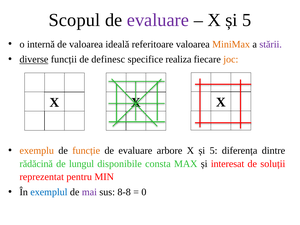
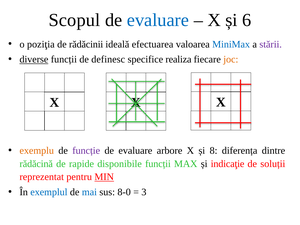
evaluare at (158, 20) colour: purple -> blue
5 at (247, 20): 5 -> 6
internă: internă -> poziţia
de valoarea: valoarea -> rădăcinii
referitoare: referitoare -> efectuarea
MiniMax colour: orange -> blue
funcție colour: orange -> purple
5 at (214, 151): 5 -> 8
lungul: lungul -> rapide
disponibile consta: consta -> funcții
interesat: interesat -> indicaţie
MIN underline: none -> present
mai colour: purple -> blue
8-8: 8-8 -> 8-0
0: 0 -> 3
